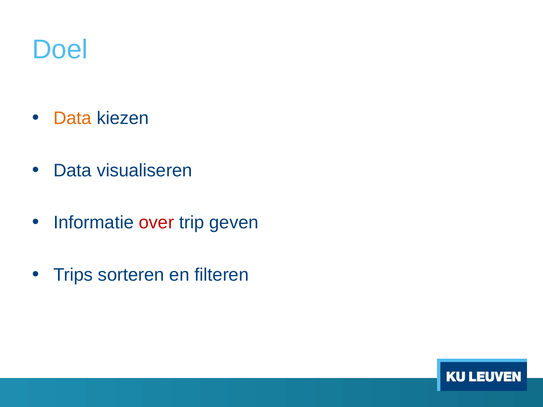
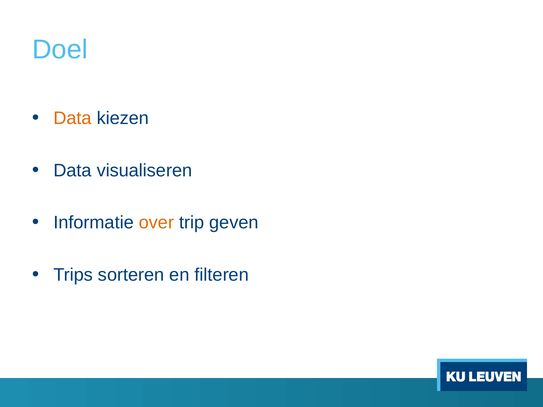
over colour: red -> orange
